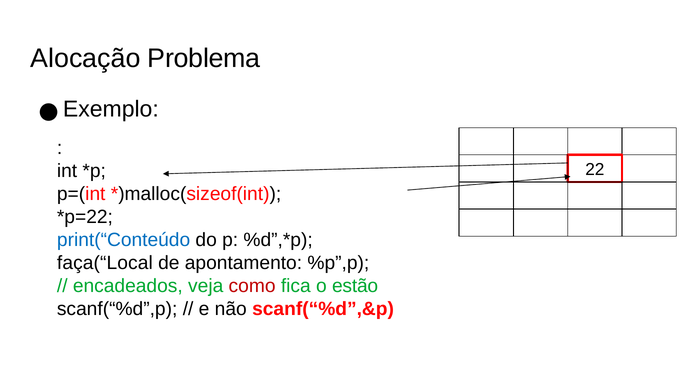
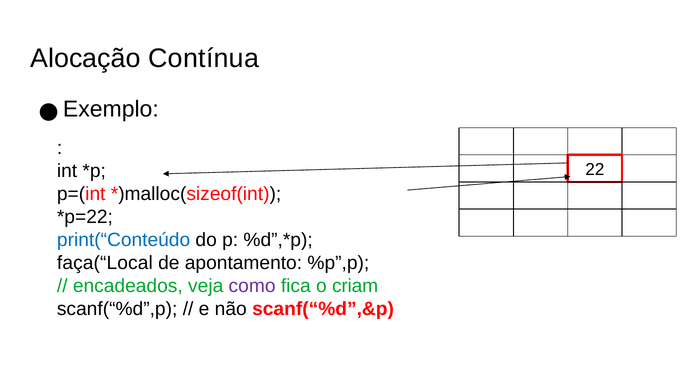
Problema: Problema -> Contínua
como colour: red -> purple
estão: estão -> criam
